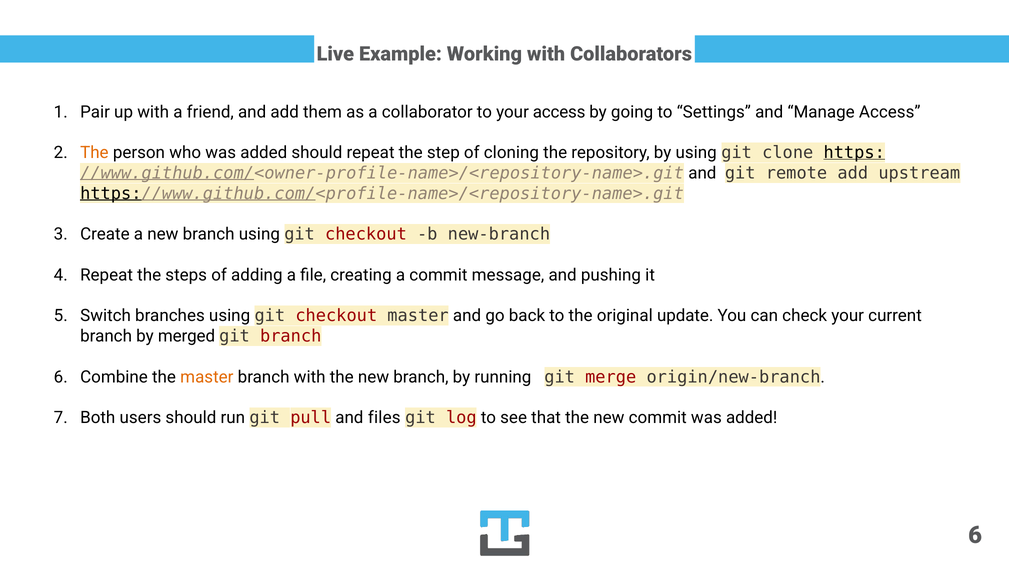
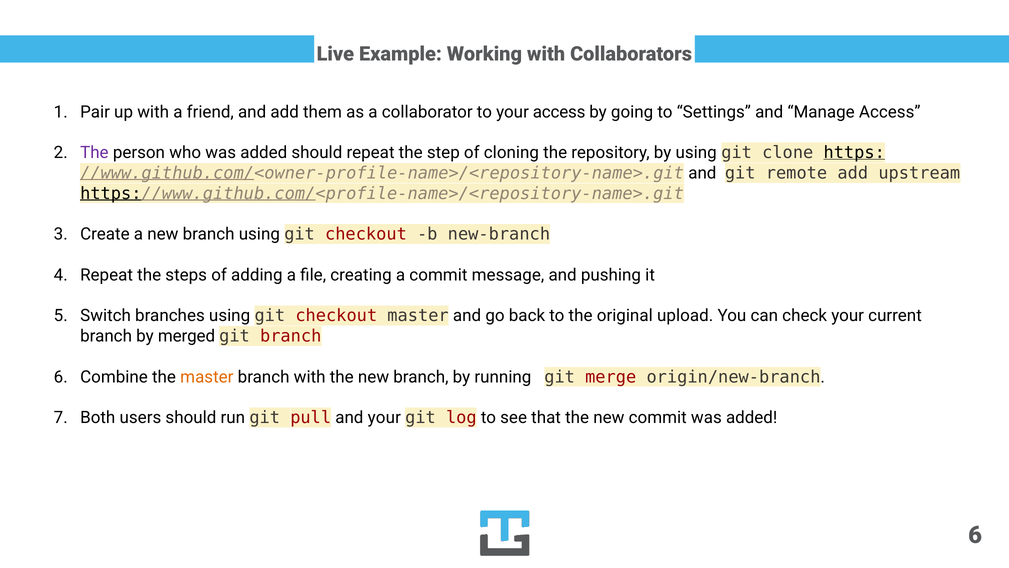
The at (94, 153) colour: orange -> purple
update: update -> upload
and files: files -> your
